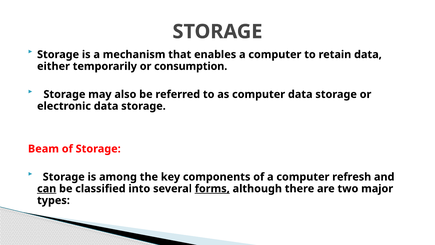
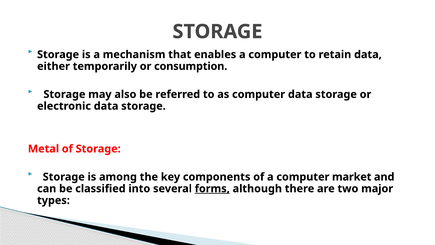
Beam: Beam -> Metal
refresh: refresh -> market
can underline: present -> none
